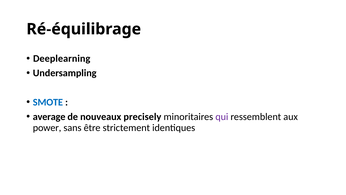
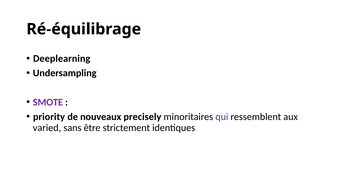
SMOTE colour: blue -> purple
average: average -> priority
power: power -> varied
